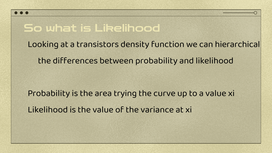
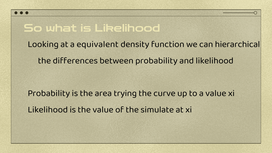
transistors: transistors -> equivalent
variance: variance -> simulate
